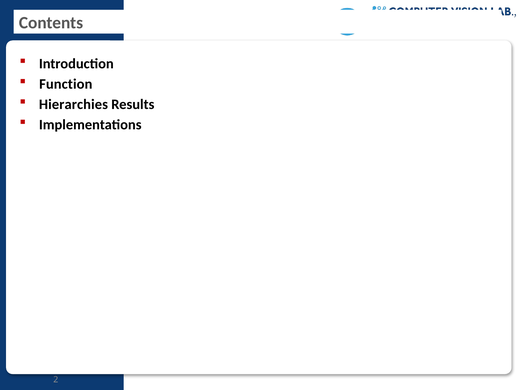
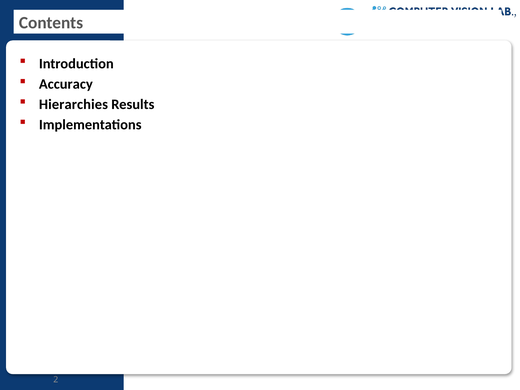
Function: Function -> Accuracy
